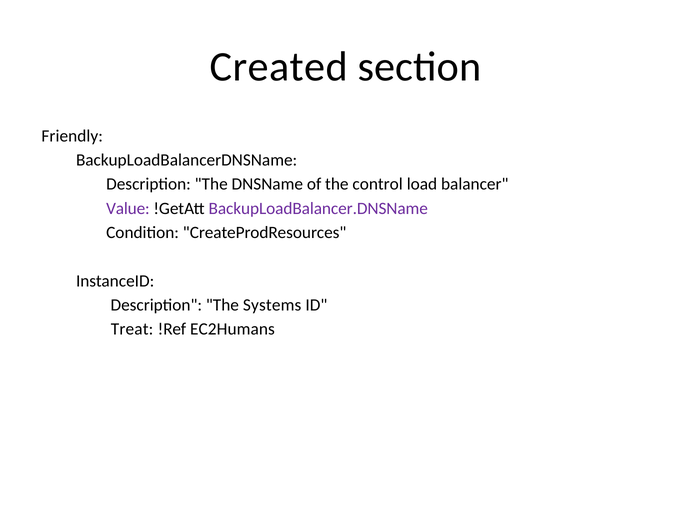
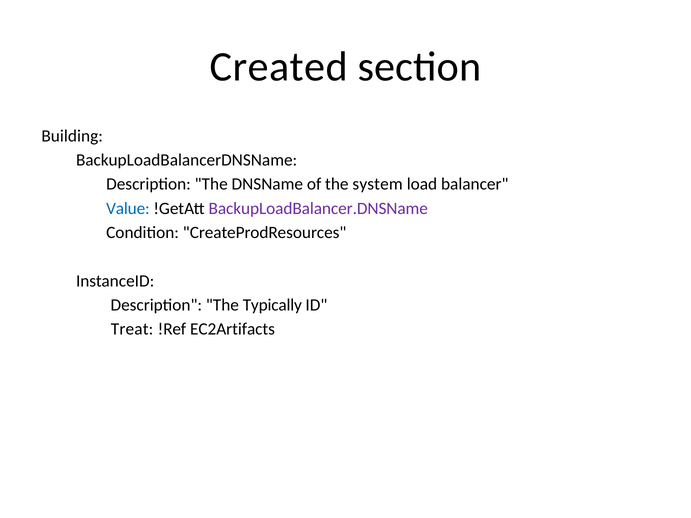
Friendly: Friendly -> Building
control: control -> system
Value colour: purple -> blue
Systems: Systems -> Typically
EC2Humans: EC2Humans -> EC2Artifacts
